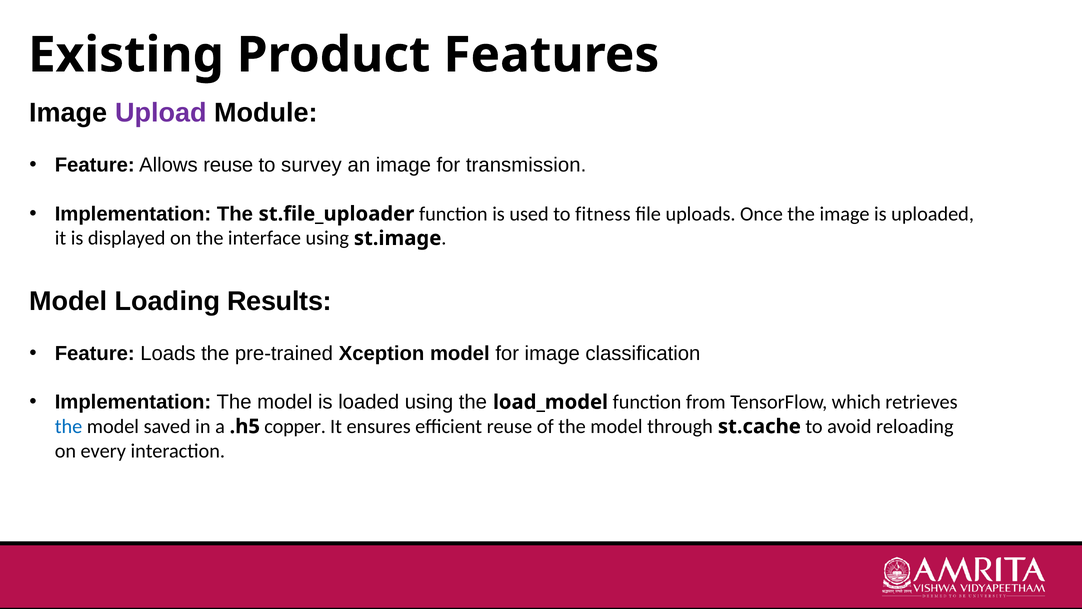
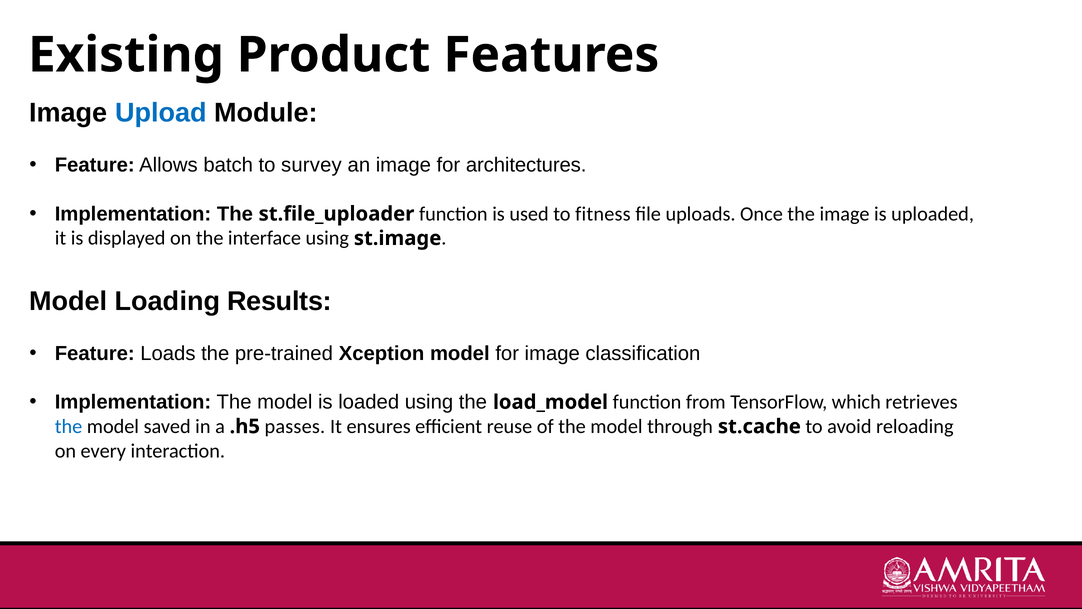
Upload colour: purple -> blue
Allows reuse: reuse -> batch
transmission: transmission -> architectures
copper: copper -> passes
